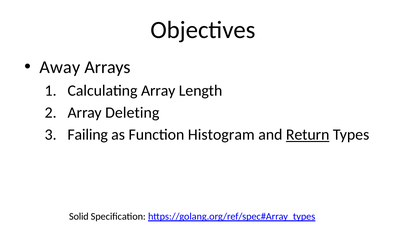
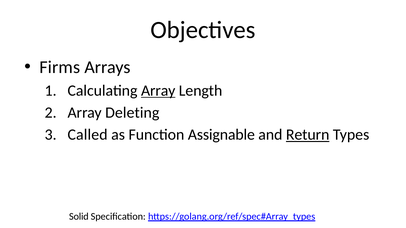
Away: Away -> Firms
Array at (158, 91) underline: none -> present
Failing: Failing -> Called
Histogram: Histogram -> Assignable
